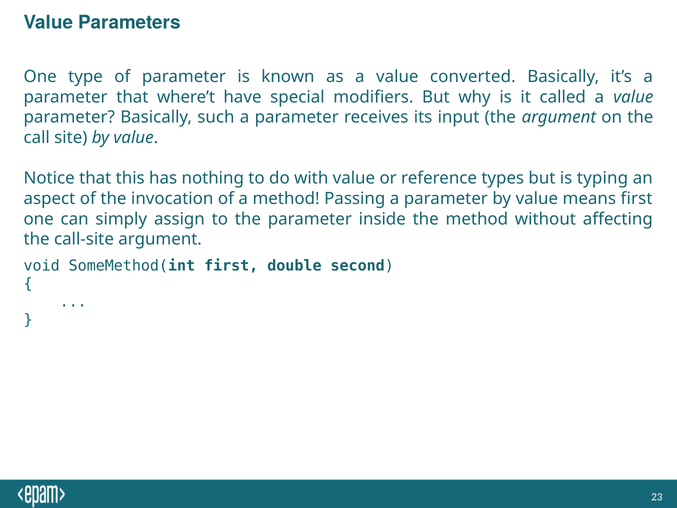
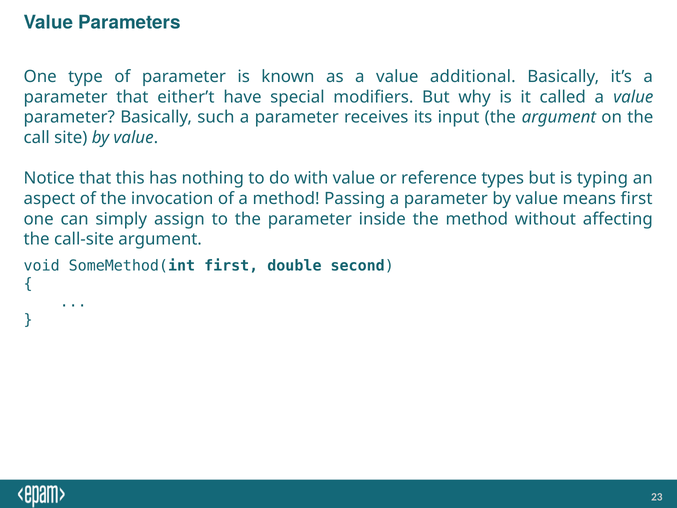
converted: converted -> additional
where’t: where’t -> either’t
